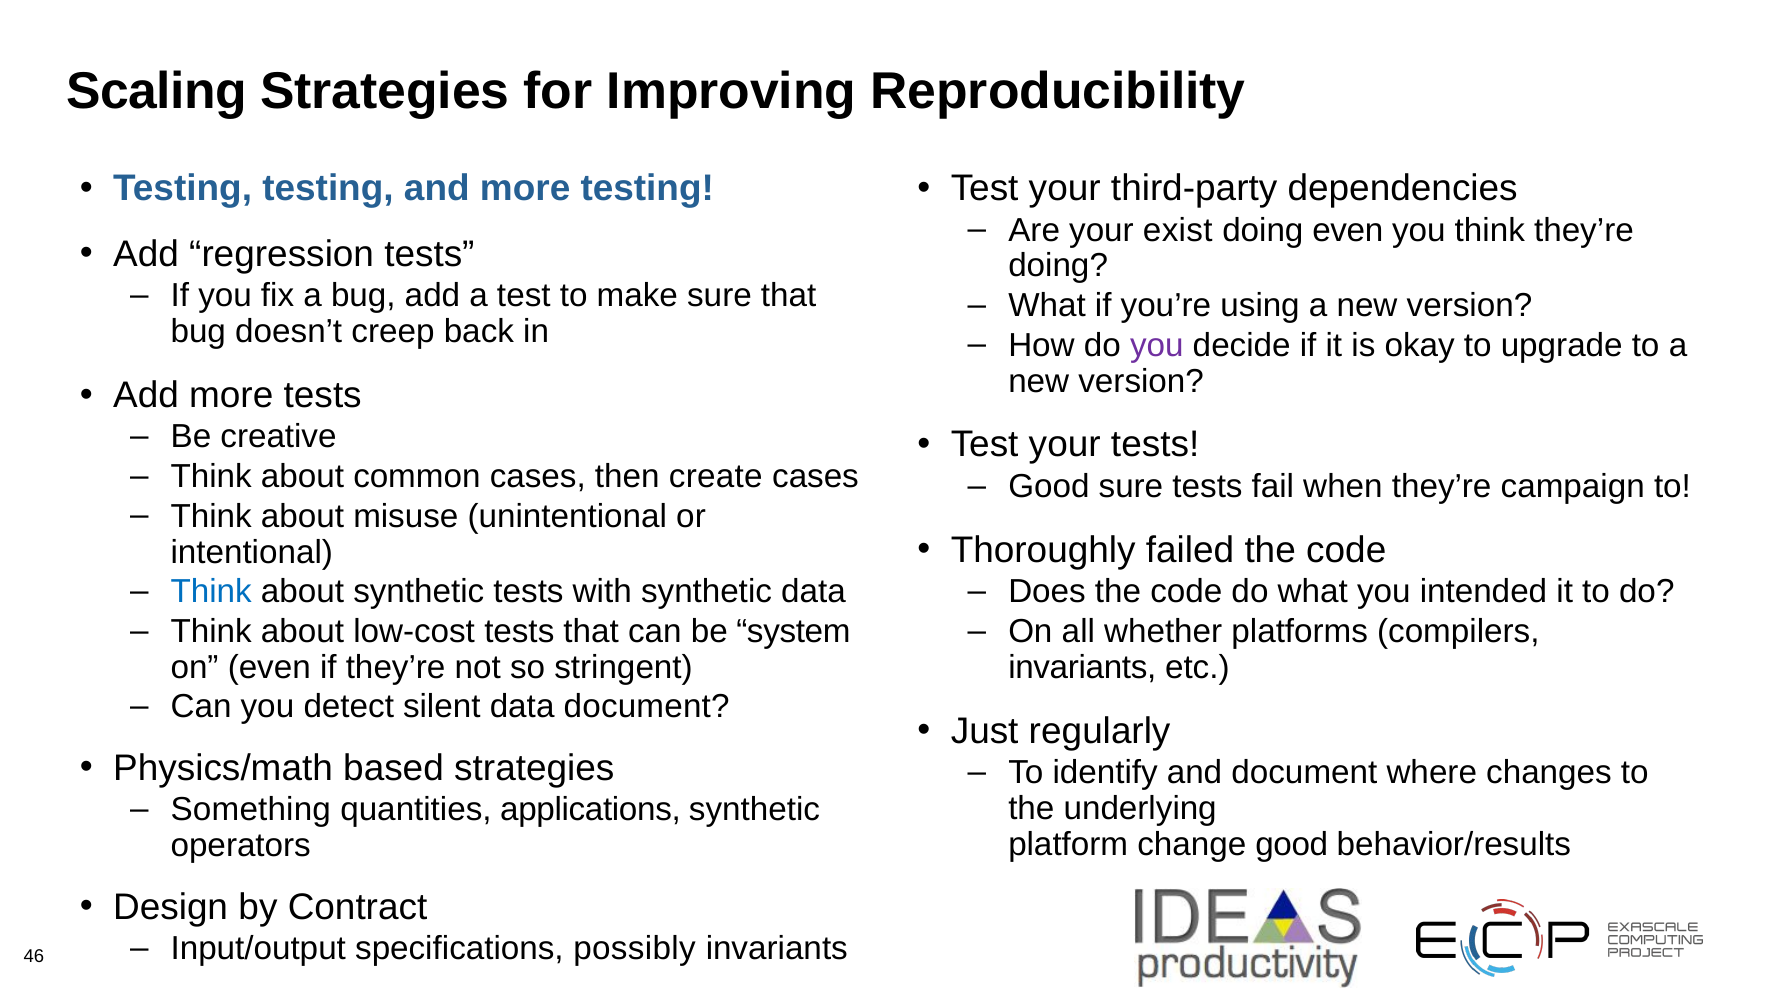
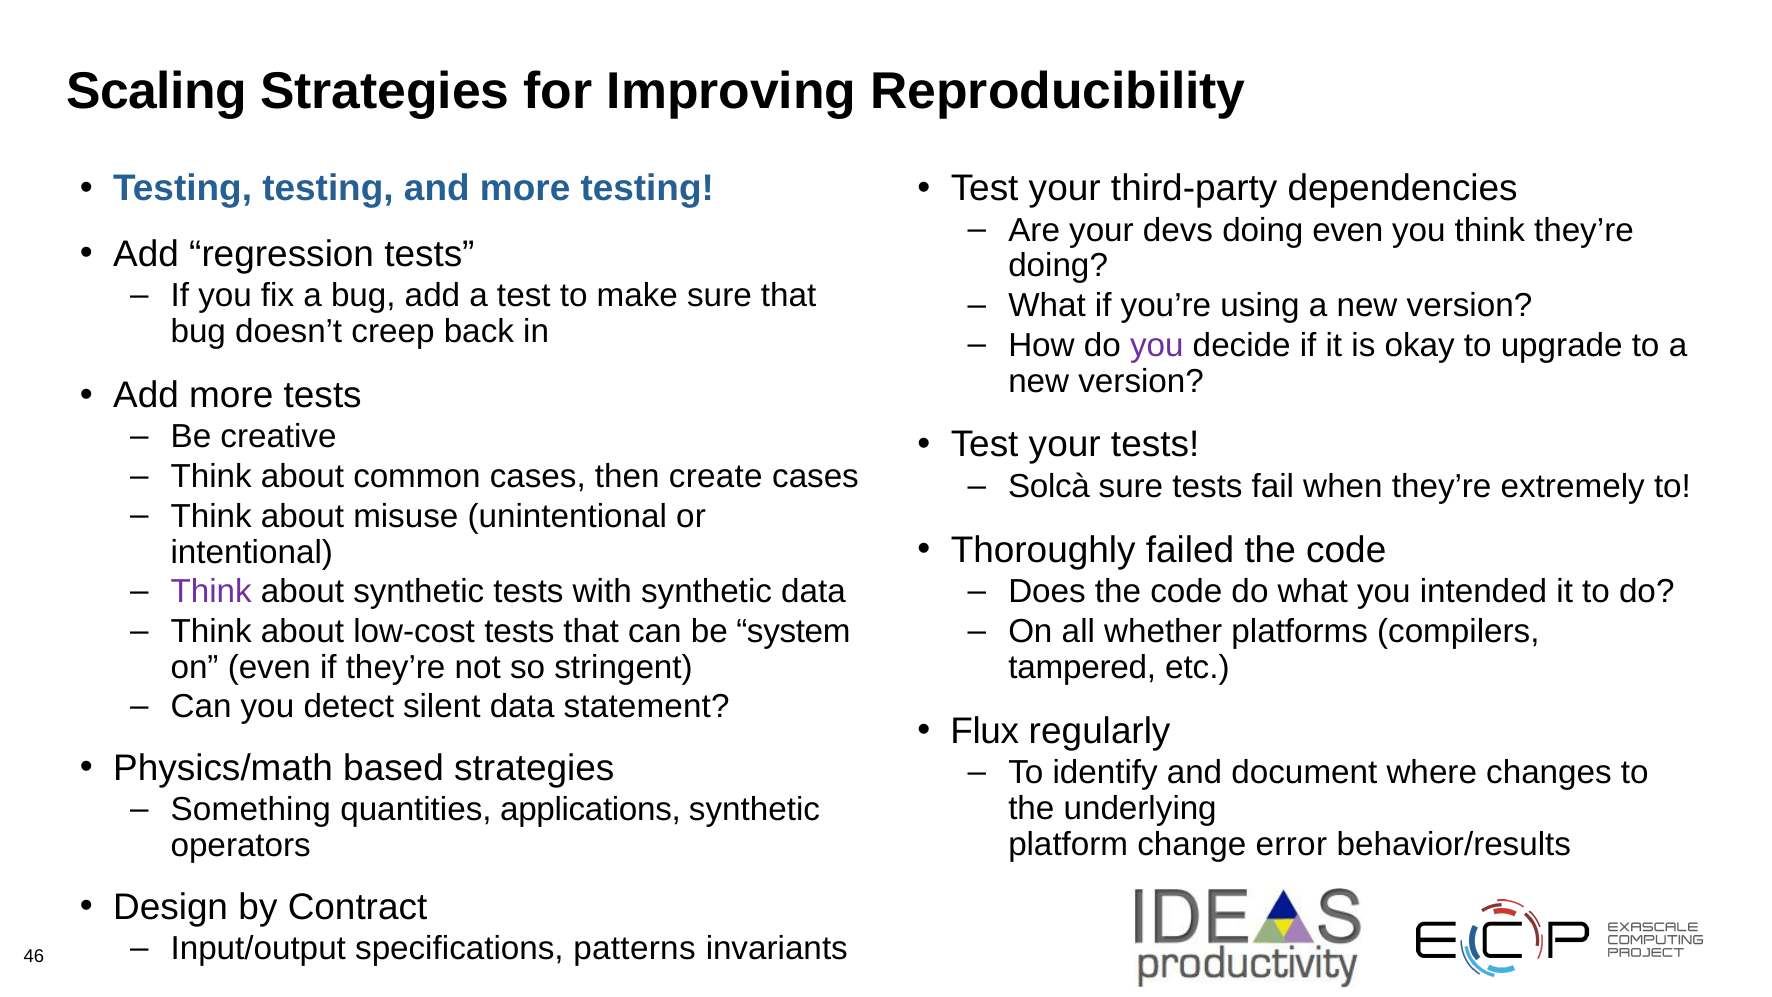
exist: exist -> devs
Good at (1049, 486): Good -> Solcà
campaign: campaign -> extremely
Think at (211, 592) colour: blue -> purple
invariants at (1082, 667): invariants -> tampered
data document: document -> statement
Just: Just -> Flux
change good: good -> error
possibly: possibly -> patterns
